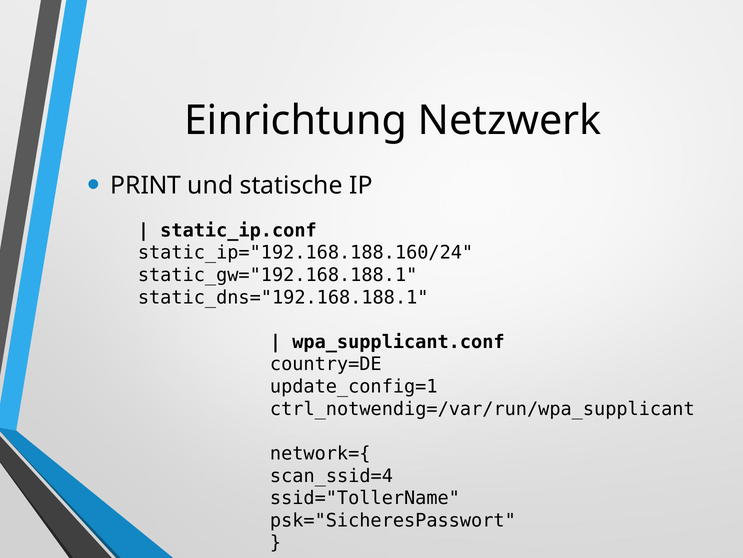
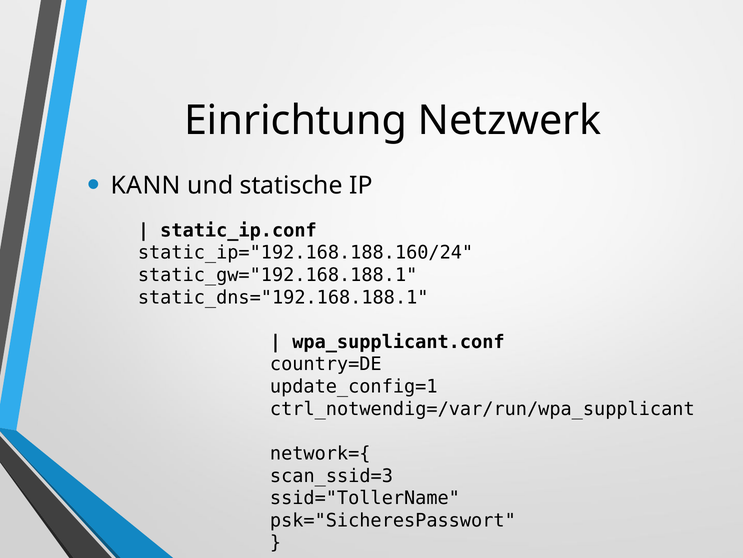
PRINT: PRINT -> KANN
scan_ssid=4: scan_ssid=4 -> scan_ssid=3
